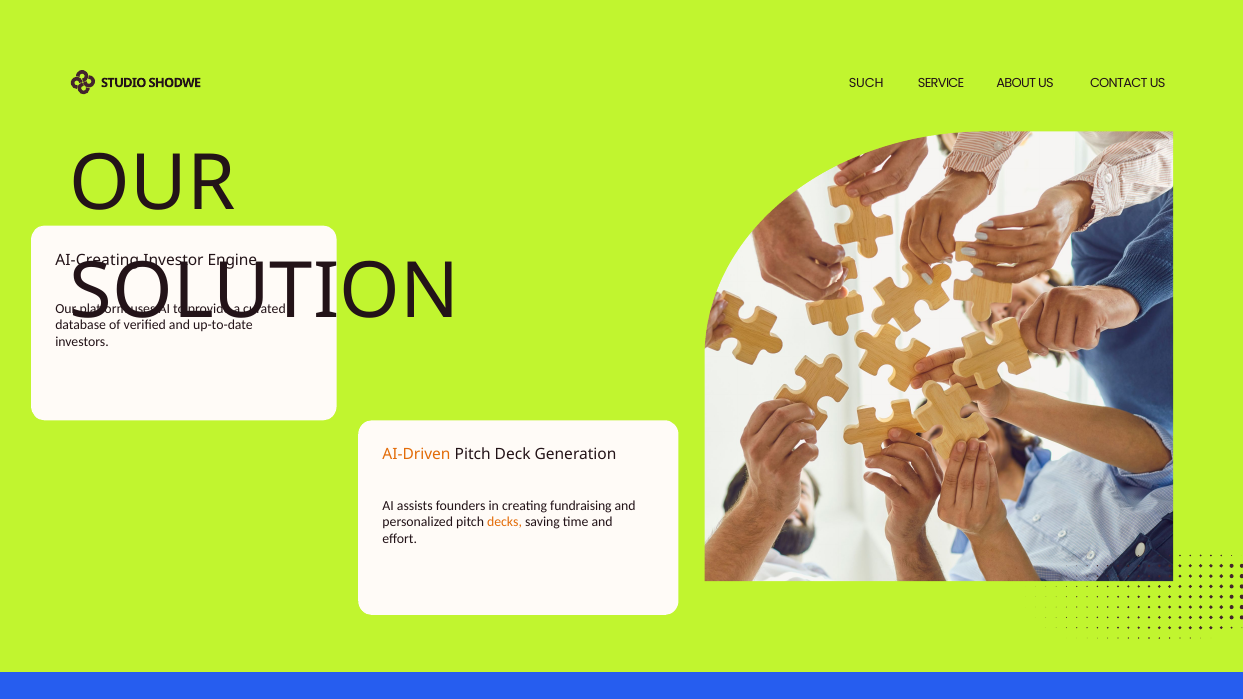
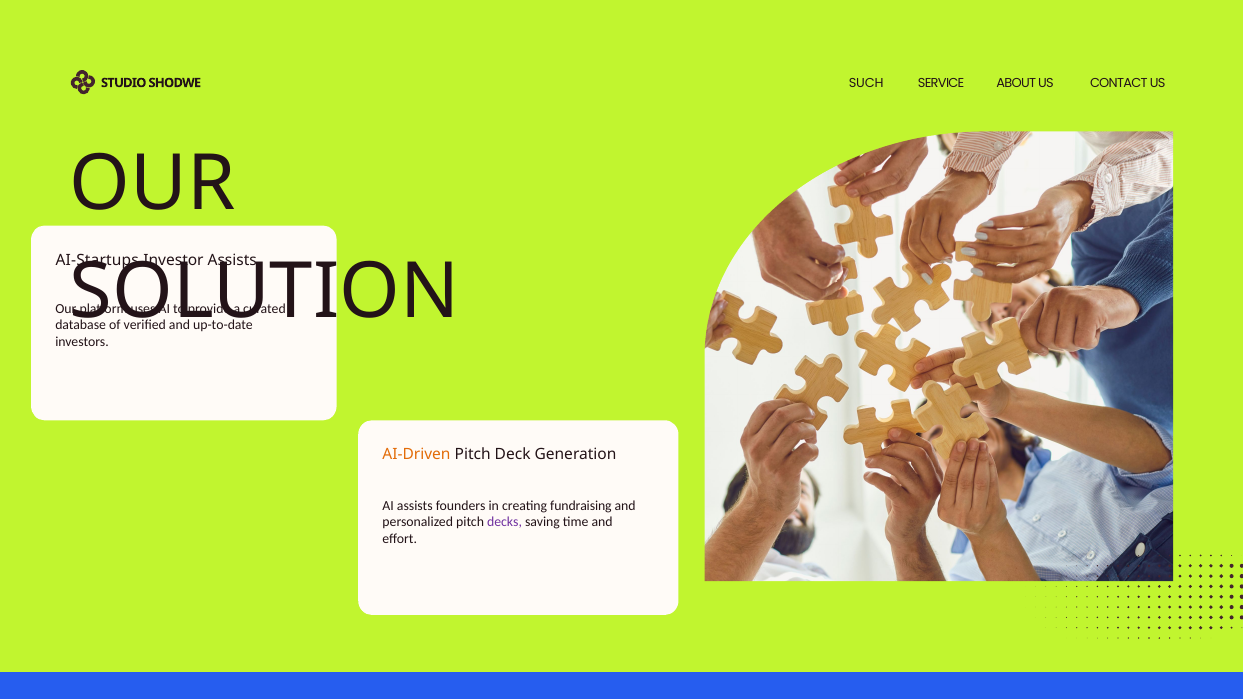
AI-Creating: AI-Creating -> AI-Startups
Investor Engine: Engine -> Assists
decks colour: orange -> purple
